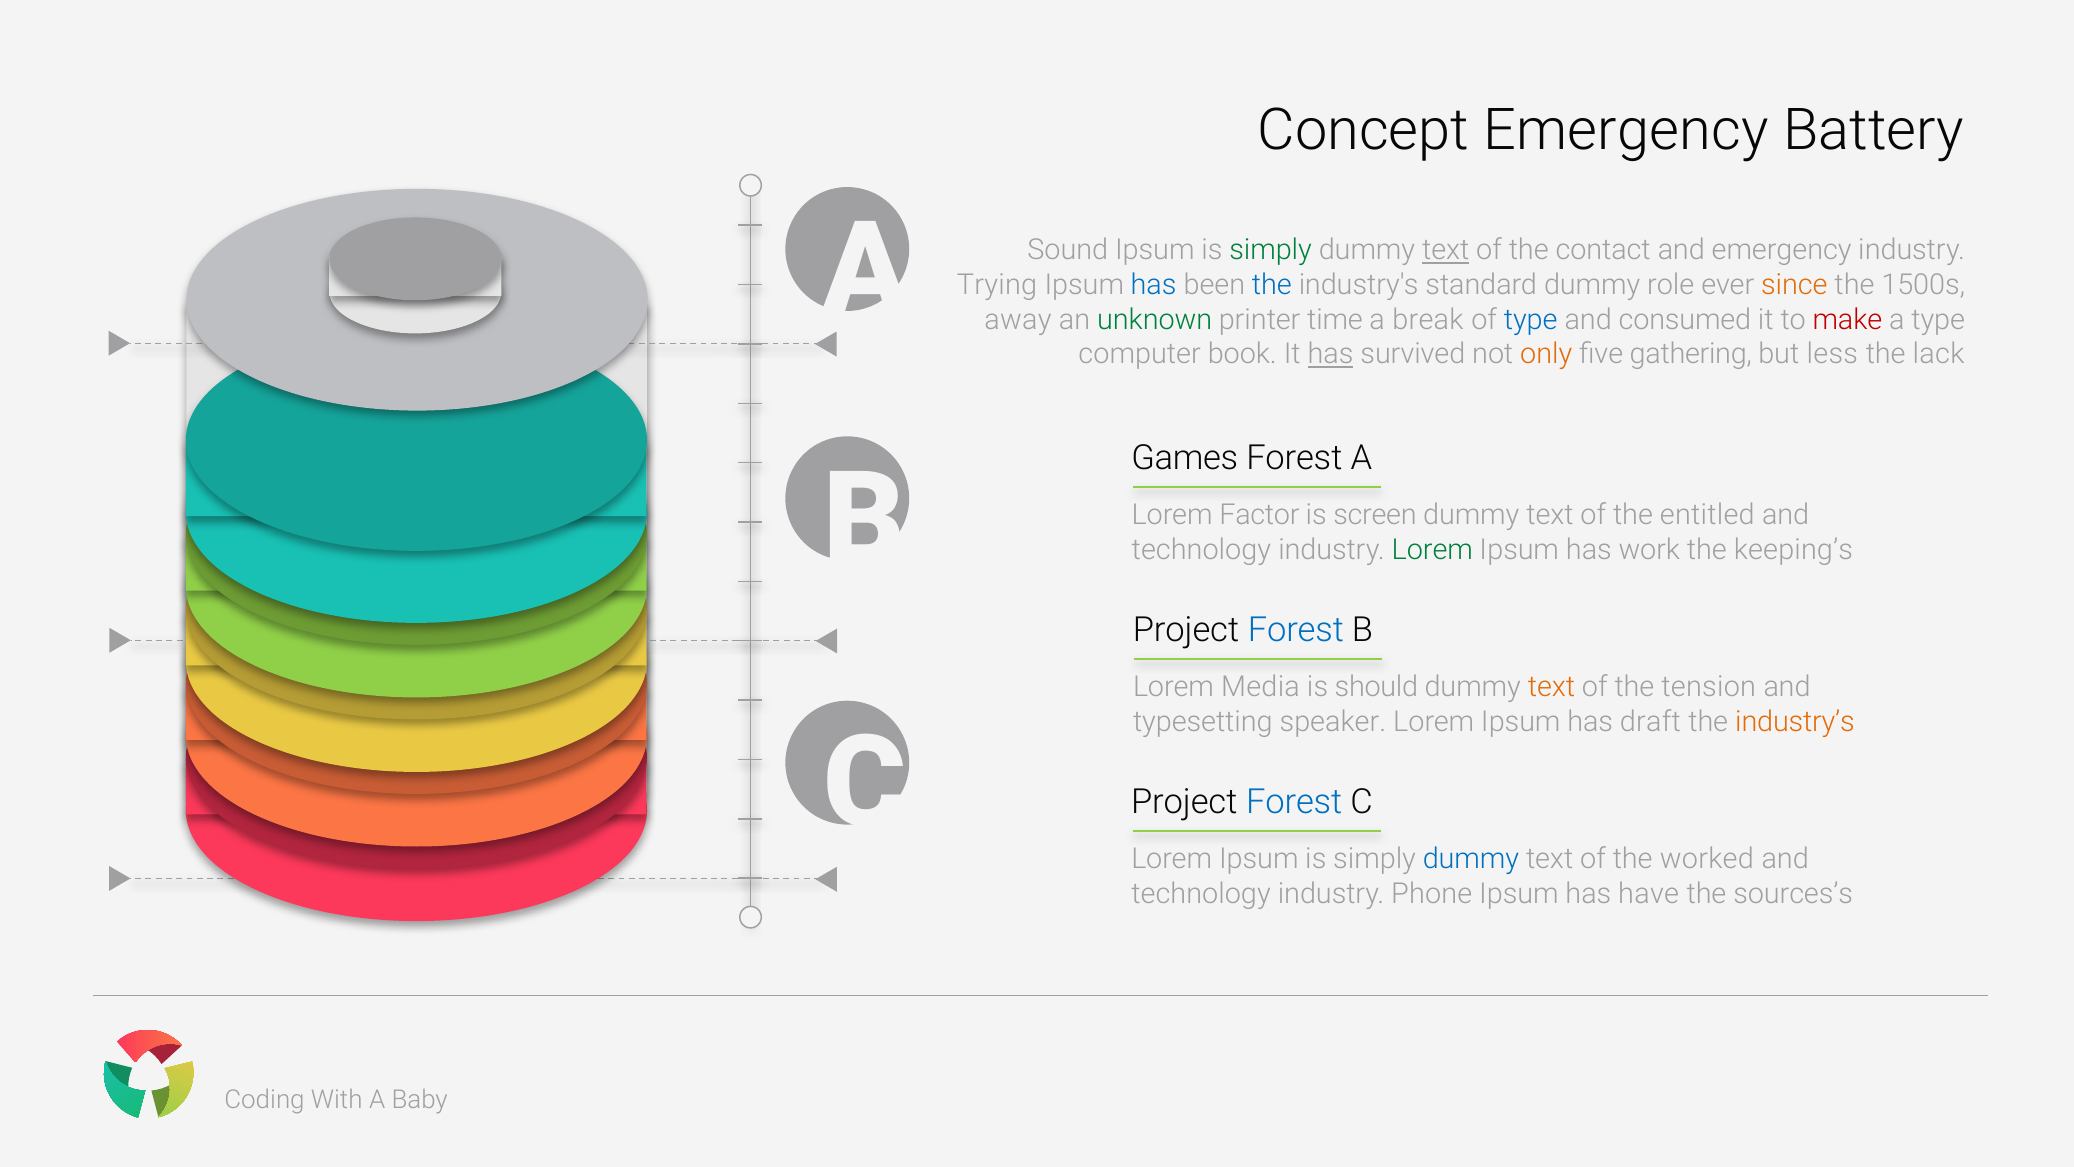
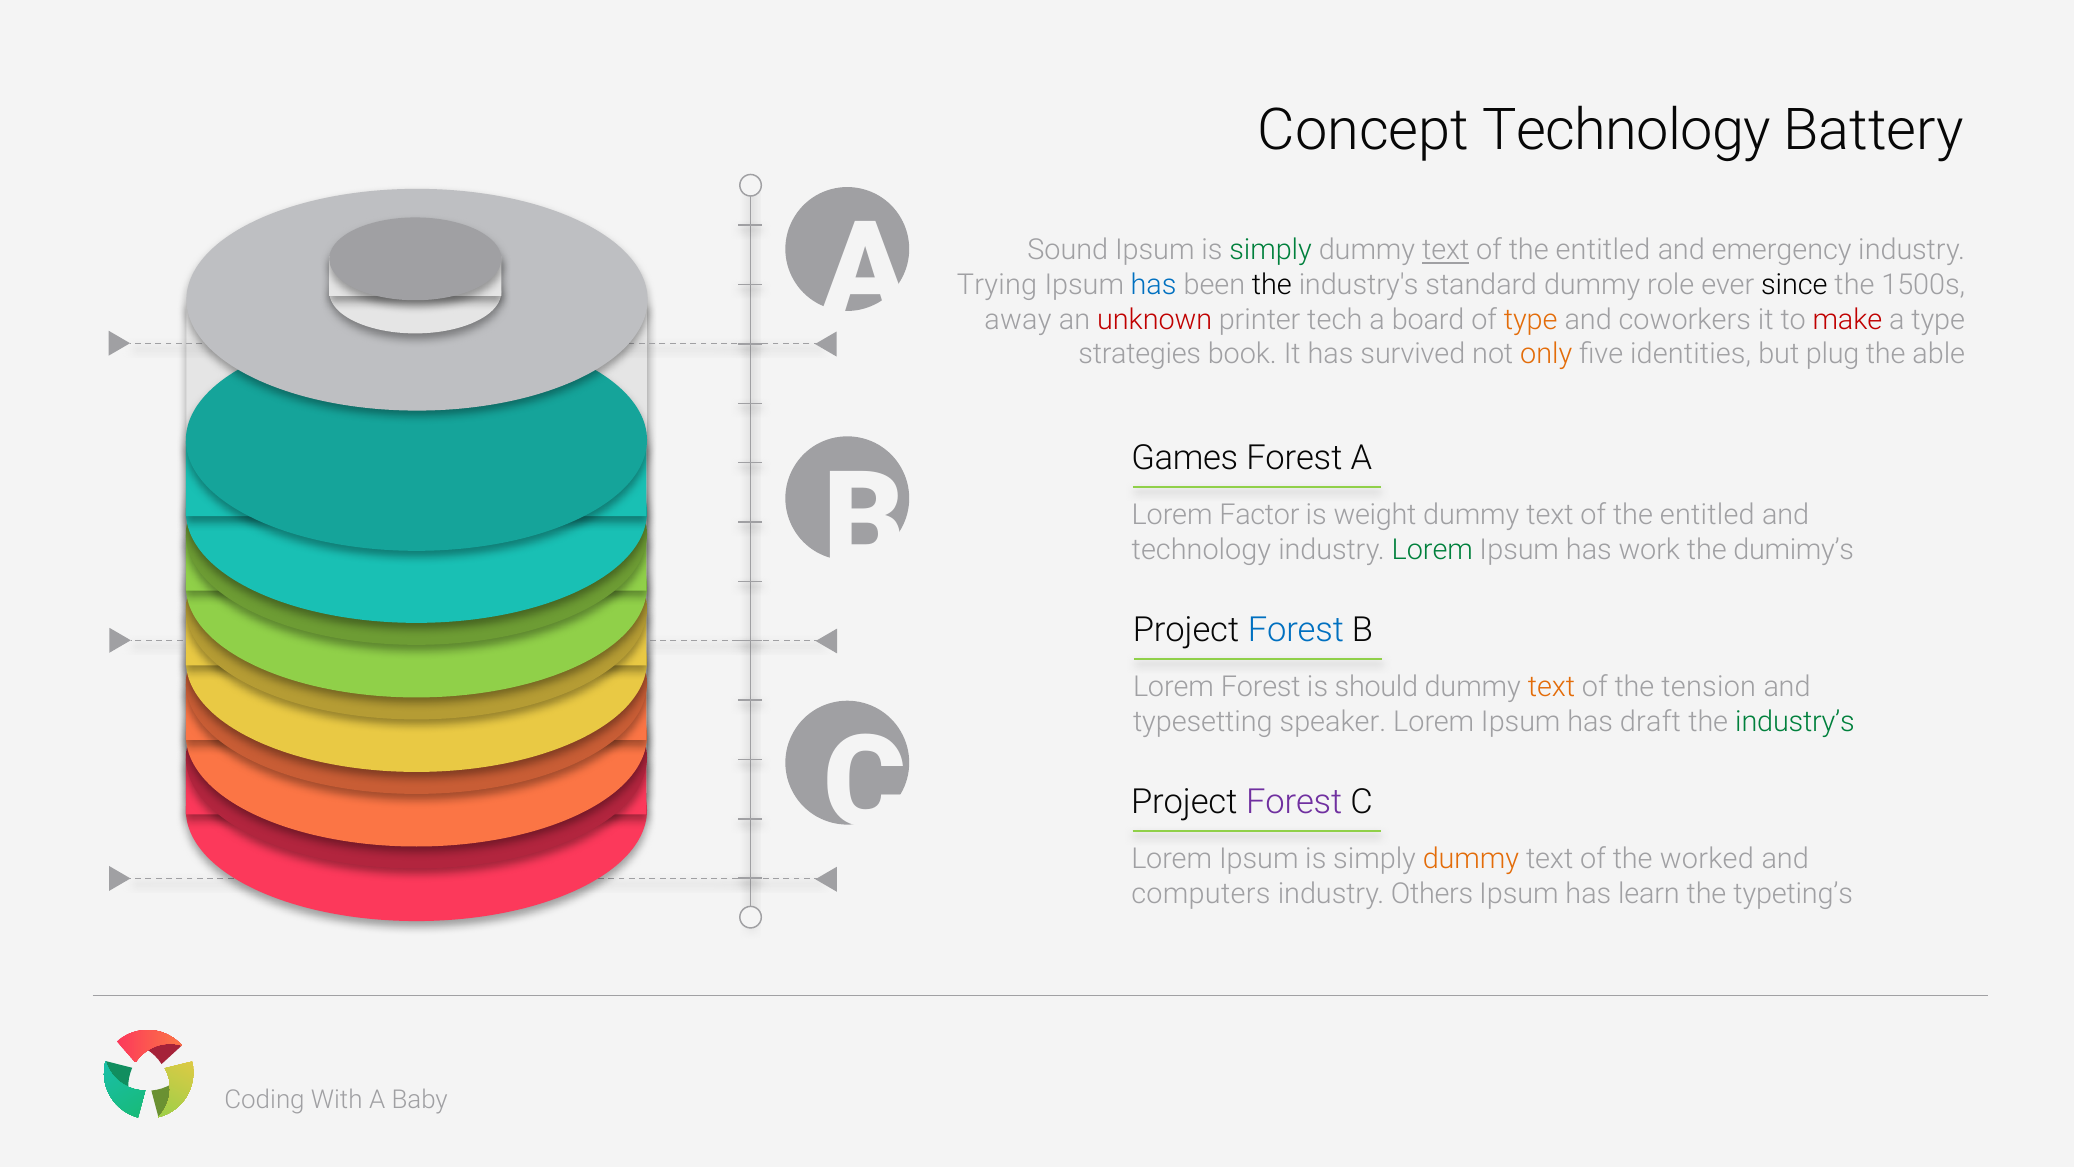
Concept Emergency: Emergency -> Technology
contact at (1603, 250): contact -> entitled
the at (1272, 285) colour: blue -> black
since colour: orange -> black
unknown colour: green -> red
time: time -> tech
break: break -> board
type at (1531, 320) colour: blue -> orange
consumed: consumed -> coworkers
computer: computer -> strategies
has at (1331, 354) underline: present -> none
gathering: gathering -> identities
less: less -> plug
lack: lack -> able
screen: screen -> weight
keeping’s: keeping’s -> dumimy’s
Lorem Media: Media -> Forest
industry’s colour: orange -> green
Forest at (1294, 802) colour: blue -> purple
dummy at (1471, 859) colour: blue -> orange
technology at (1201, 893): technology -> computers
Phone: Phone -> Others
have: have -> learn
sources’s: sources’s -> typeting’s
